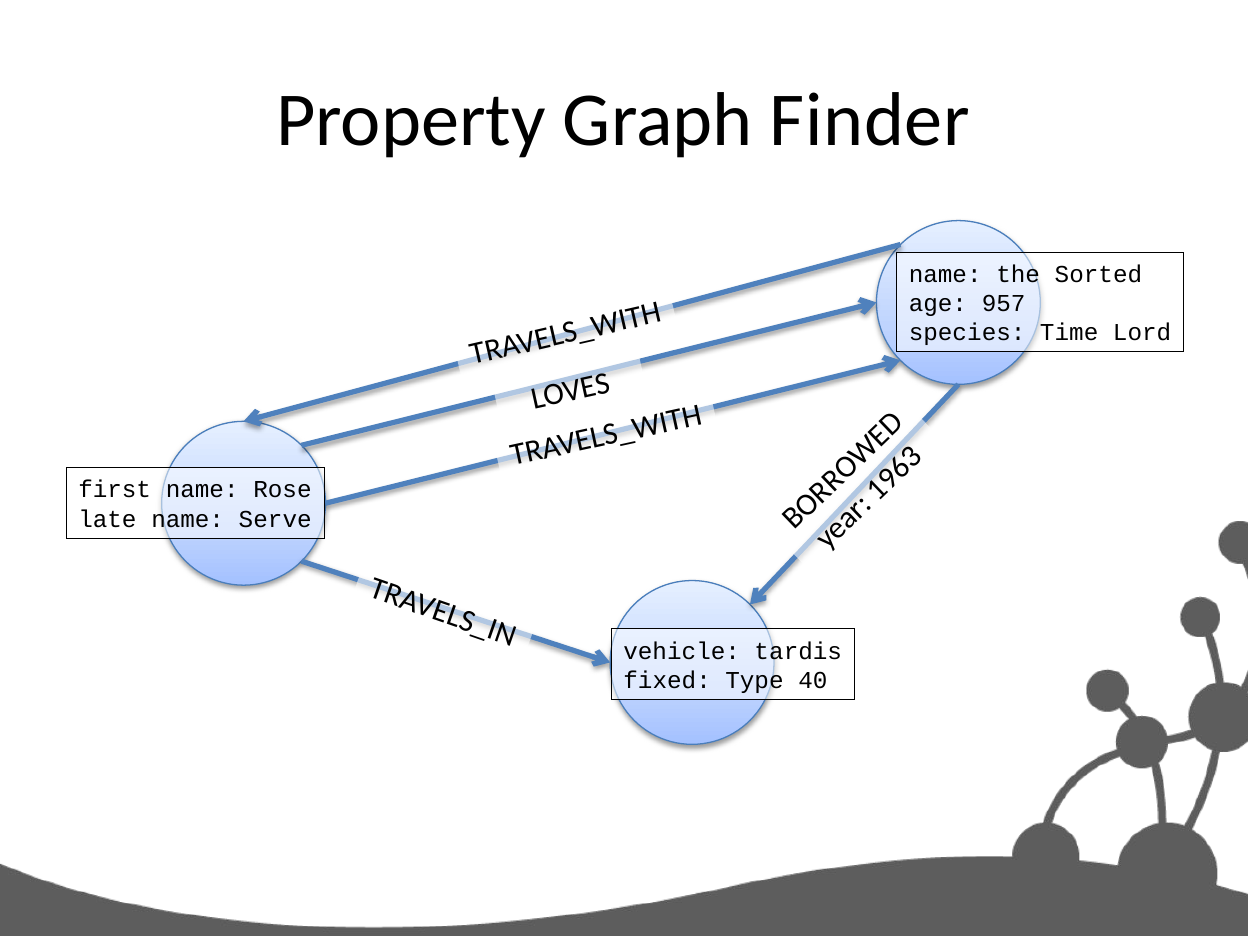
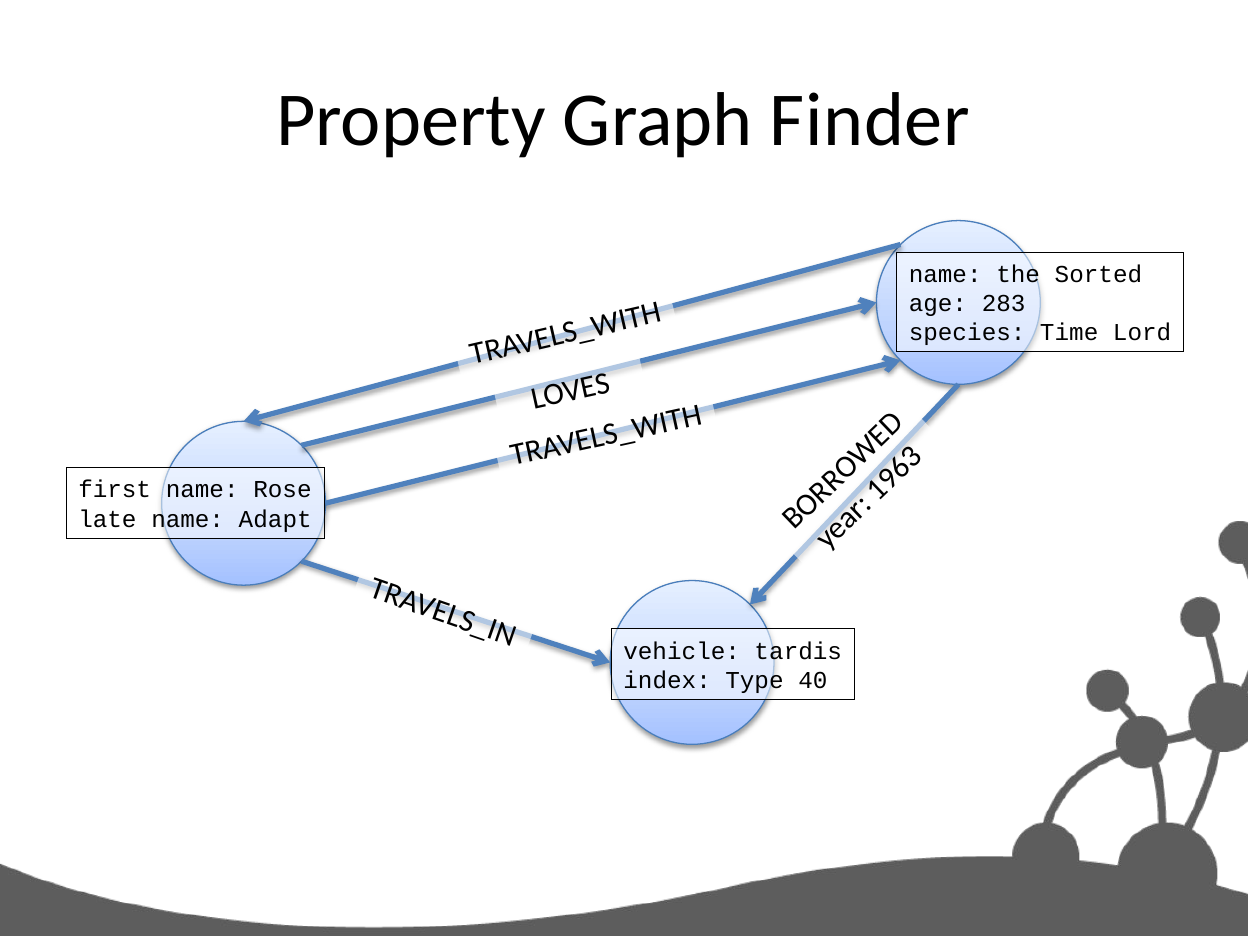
957: 957 -> 283
Serve: Serve -> Adapt
fixed: fixed -> index
